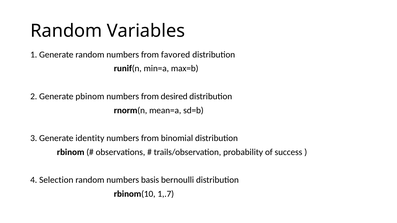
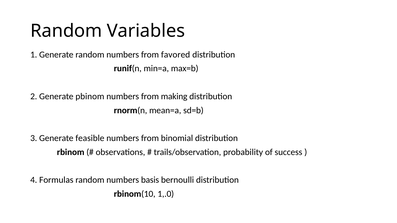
desired: desired -> making
identity: identity -> feasible
Selection: Selection -> Formulas
1,.7: 1,.7 -> 1,.0
